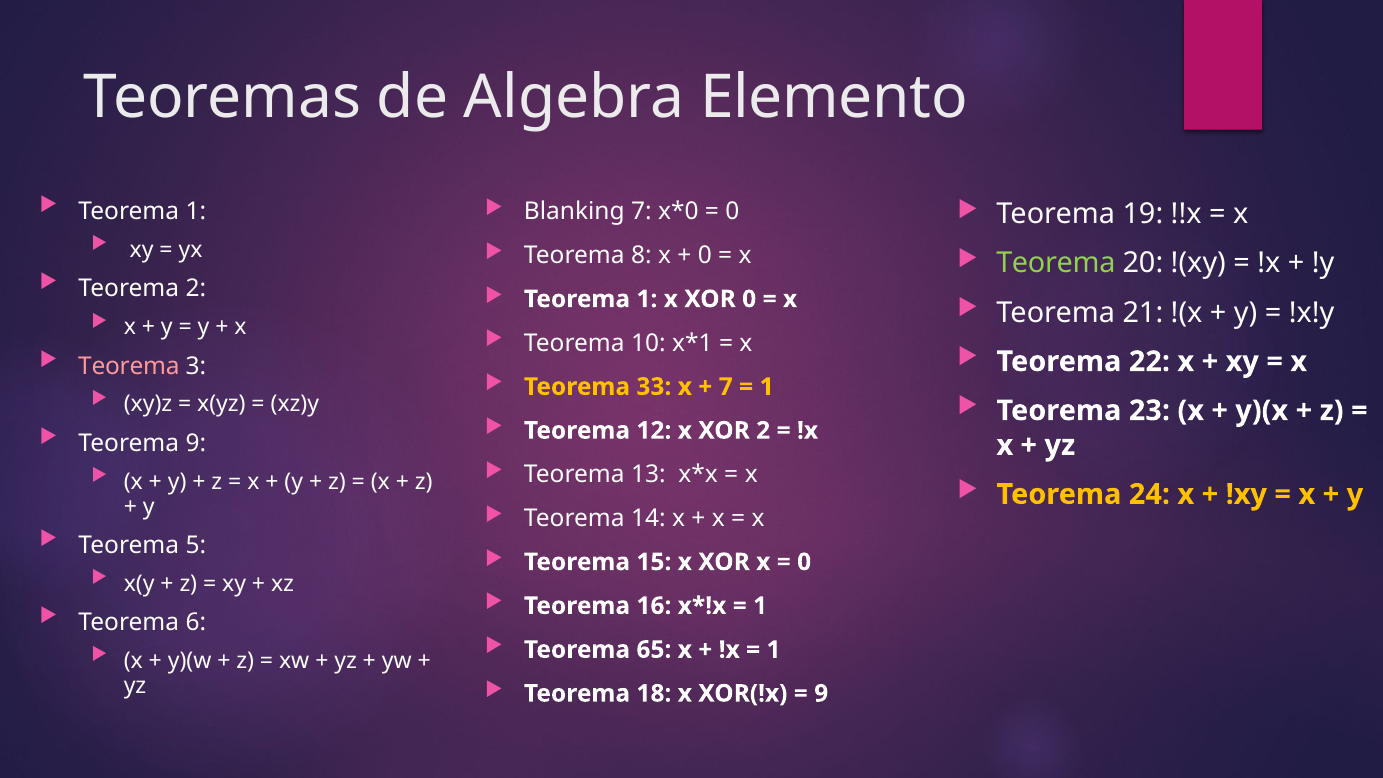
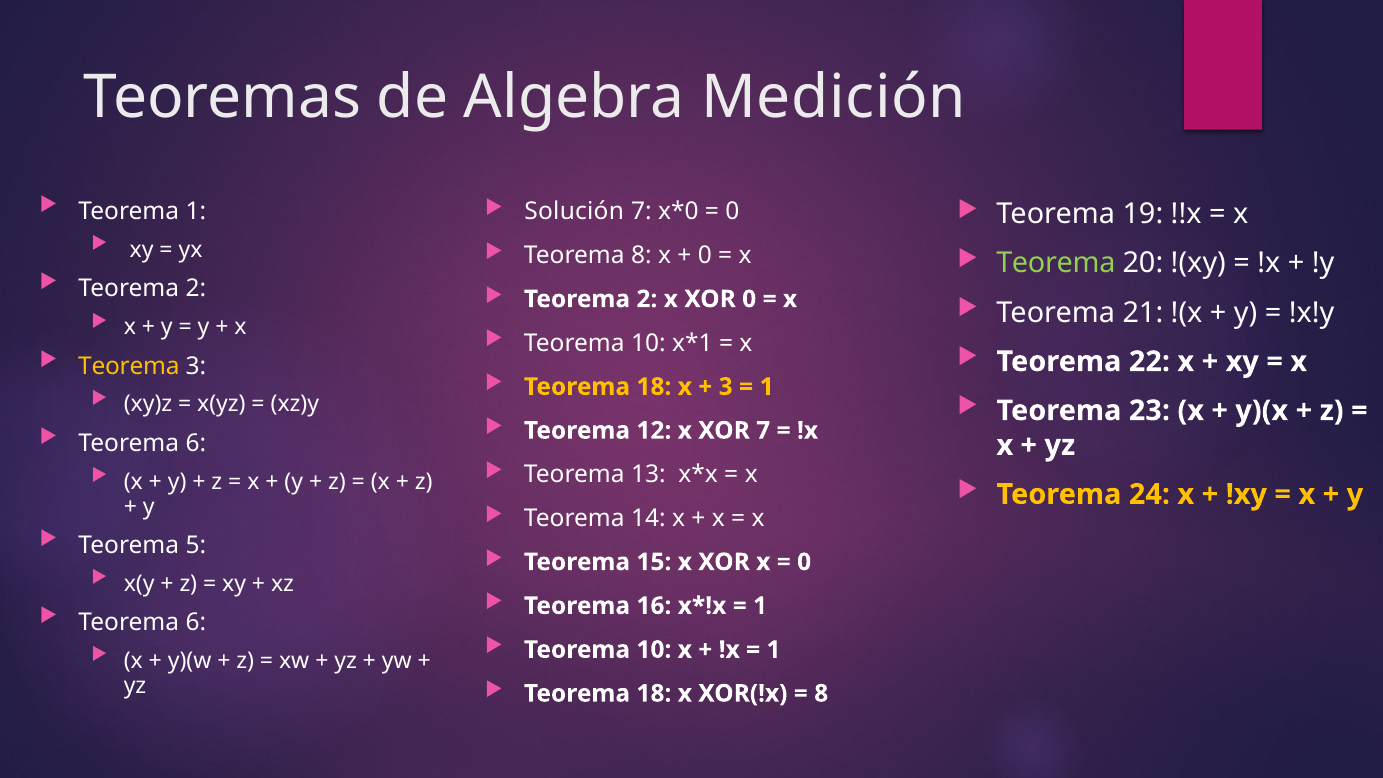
Elemento: Elemento -> Medición
Blanking: Blanking -> Solución
1 at (647, 299): 1 -> 2
Teorema at (129, 366) colour: pink -> yellow
33 at (654, 387): 33 -> 18
7 at (726, 387): 7 -> 3
XOR 2: 2 -> 7
9 at (196, 443): 9 -> 6
65 at (654, 650): 65 -> 10
9 at (821, 693): 9 -> 8
